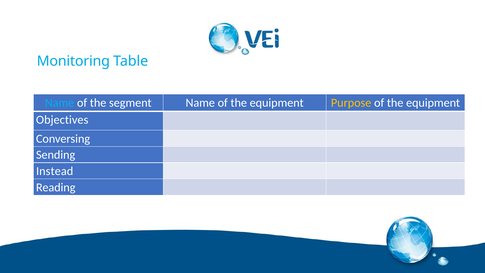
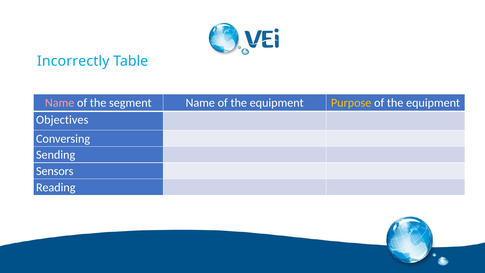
Monitoring: Monitoring -> Incorrectly
Name at (60, 103) colour: light blue -> pink
Instead: Instead -> Sensors
